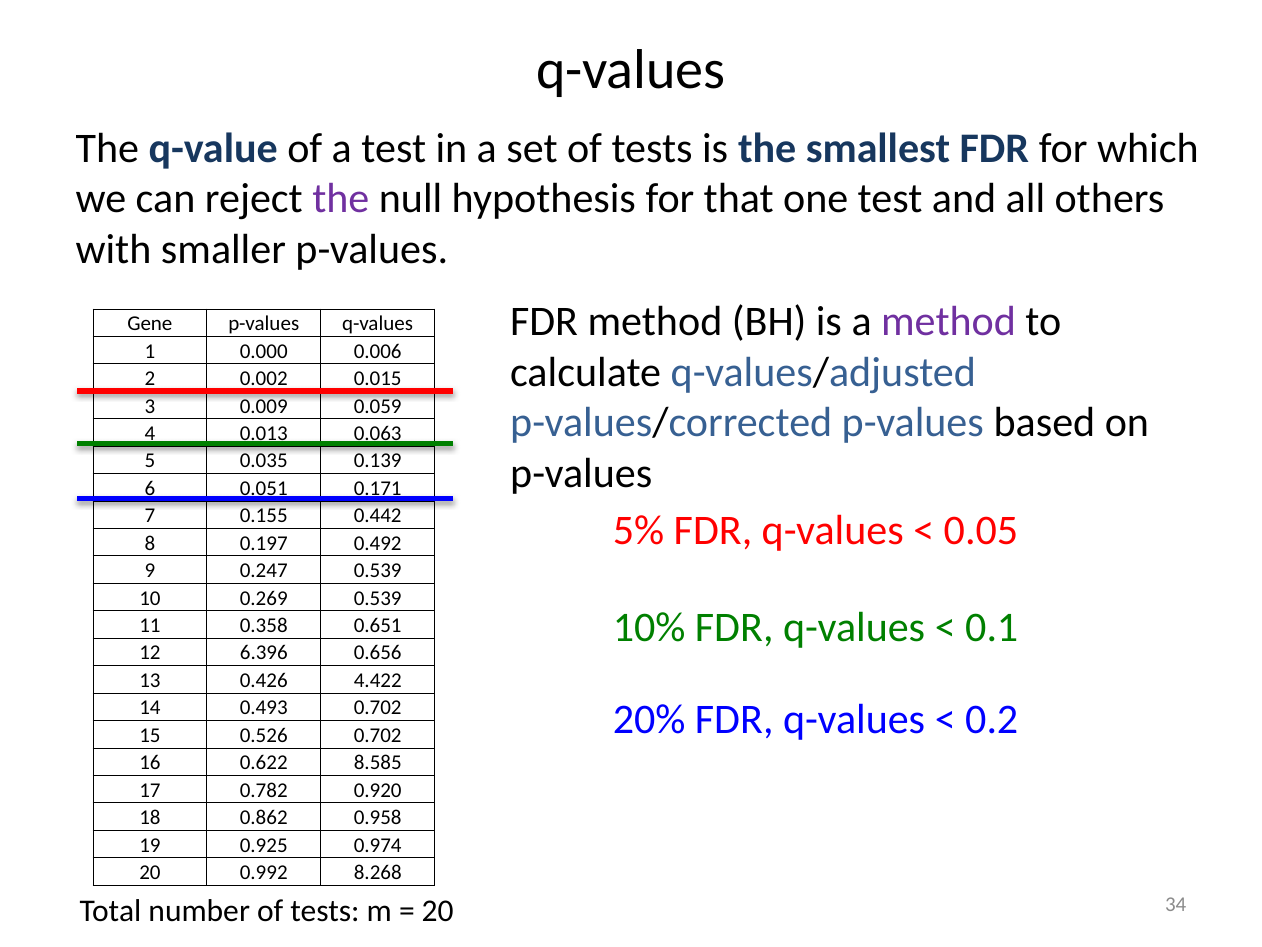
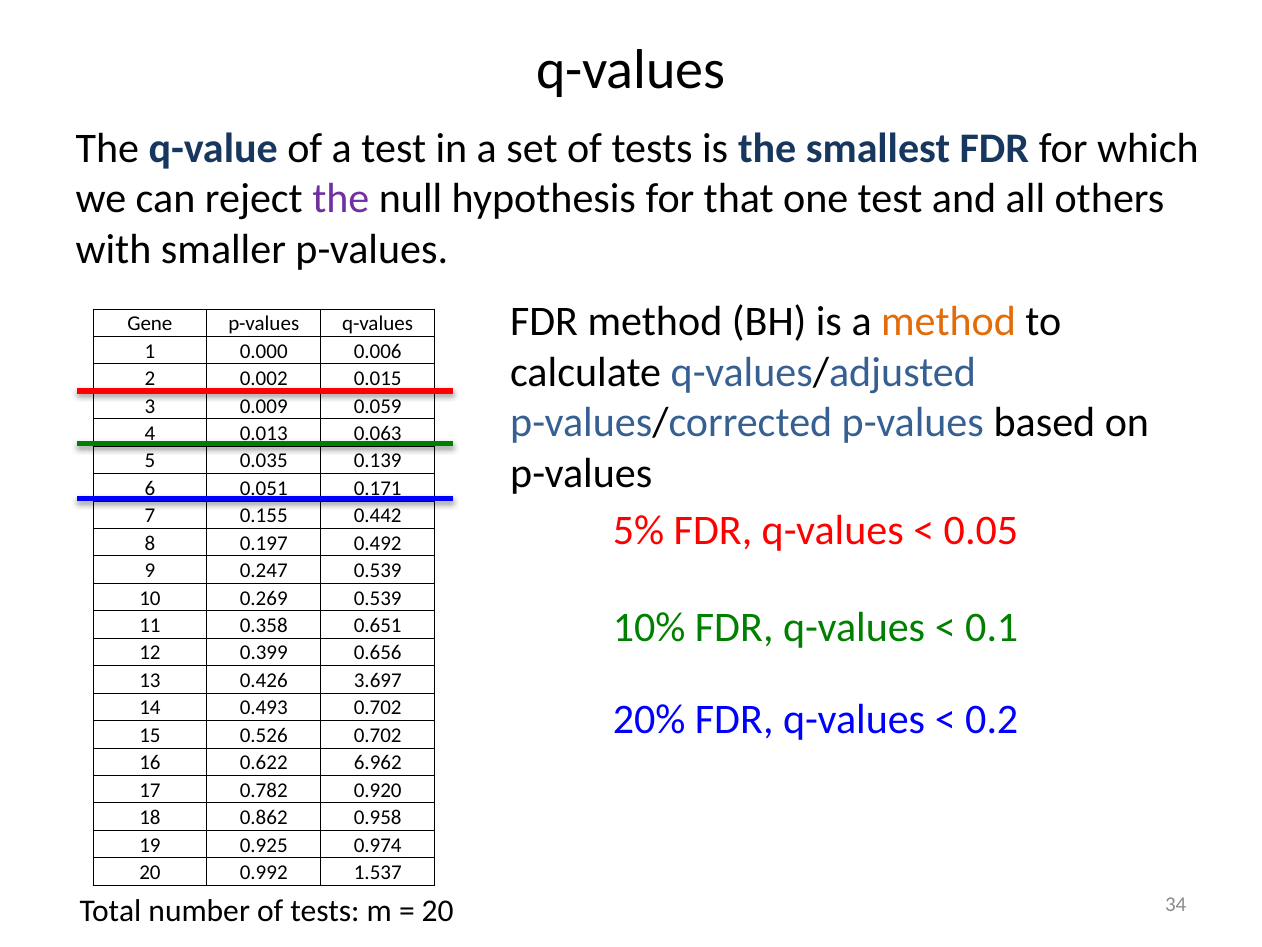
method at (949, 322) colour: purple -> orange
6.396: 6.396 -> 0.399
4.422: 4.422 -> 3.697
8.585: 8.585 -> 6.962
8.268: 8.268 -> 1.537
